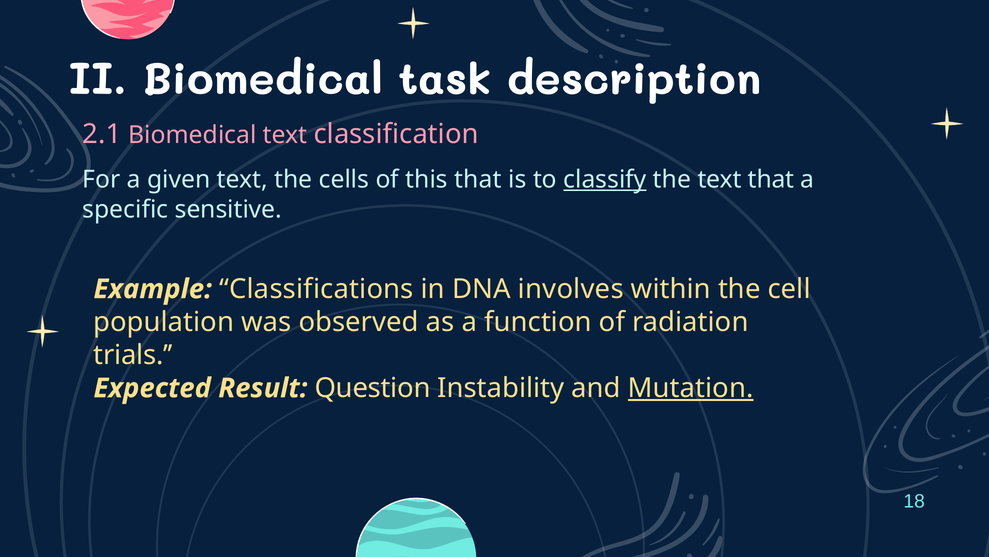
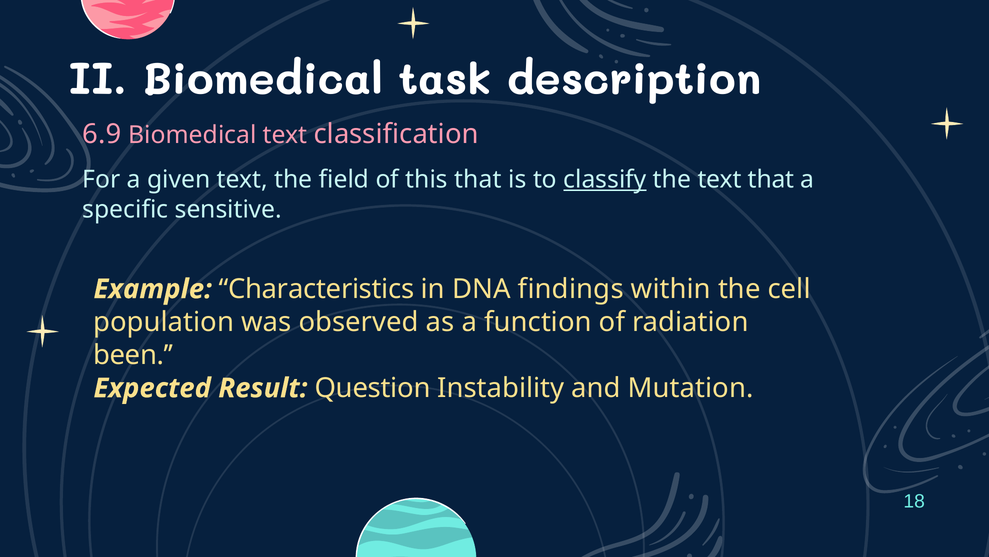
2.1: 2.1 -> 6.9
cells: cells -> field
Classifications: Classifications -> Characteristics
involves: involves -> findings
trials: trials -> been
Mutation underline: present -> none
